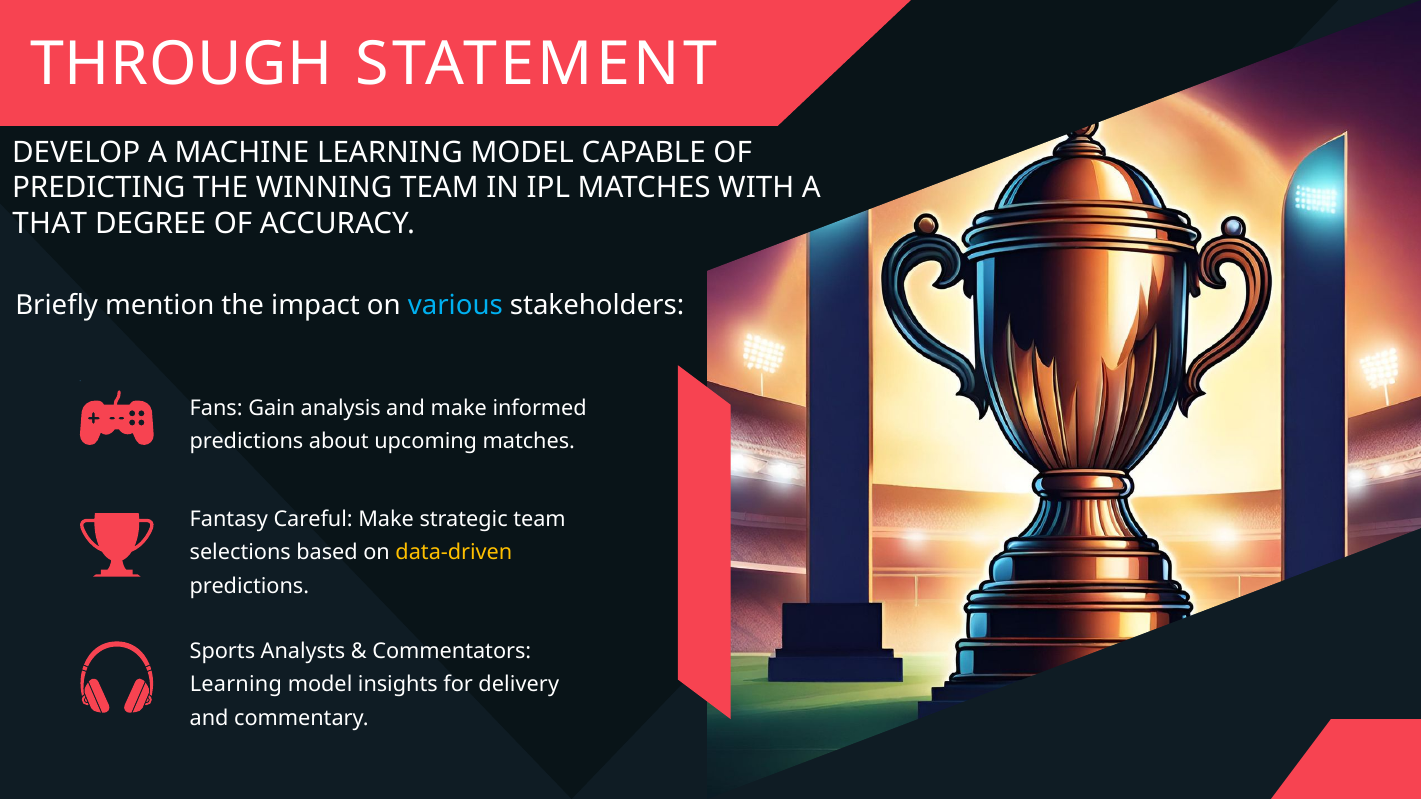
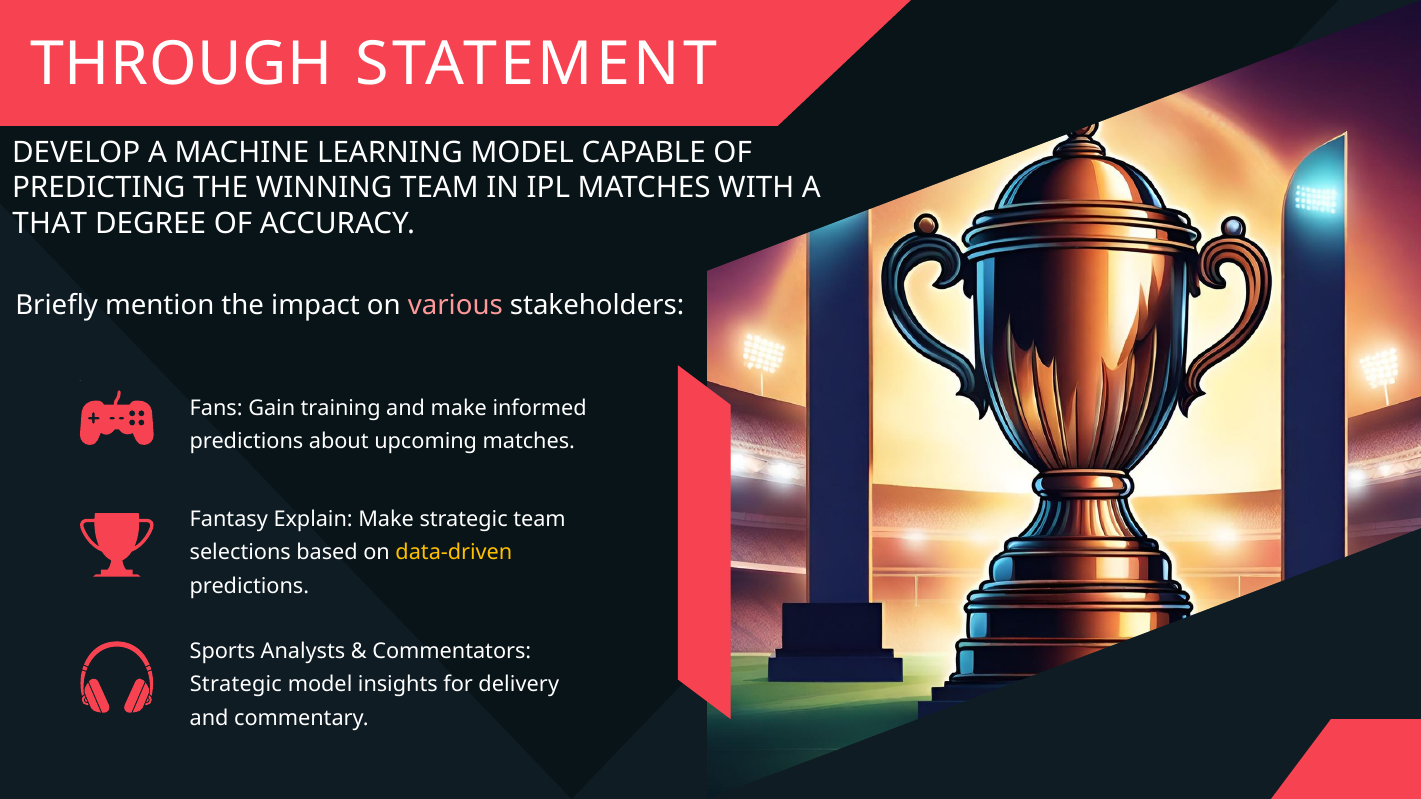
various colour: light blue -> pink
analysis: analysis -> training
Careful: Careful -> Explain
Learning at (236, 685): Learning -> Strategic
